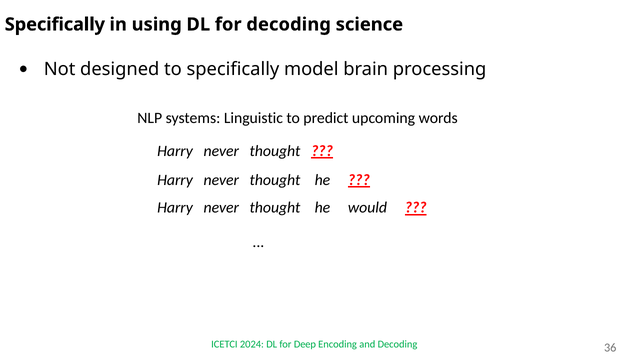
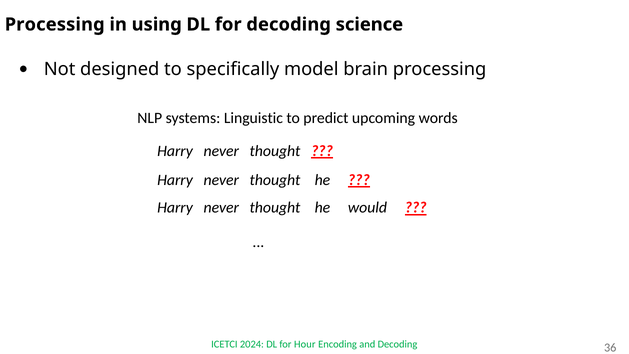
Specifically at (55, 24): Specifically -> Processing
Deep: Deep -> Hour
